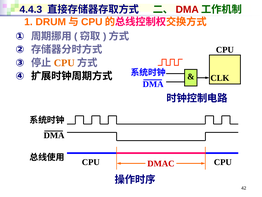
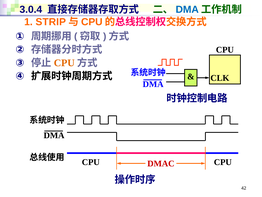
4.4.3: 4.4.3 -> 3.0.4
DMA at (187, 9) colour: red -> blue
DRUM: DRUM -> STRIP
